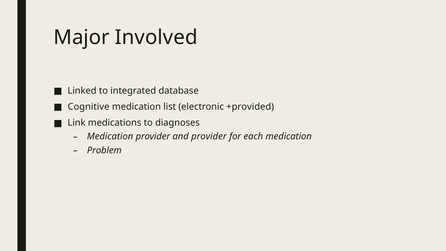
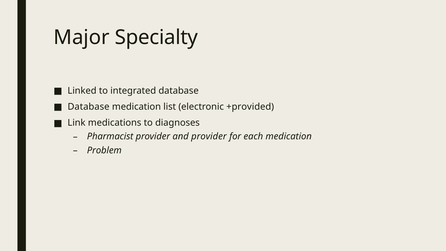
Involved: Involved -> Specialty
Cognitive at (89, 107): Cognitive -> Database
Medication at (110, 136): Medication -> Pharmacist
